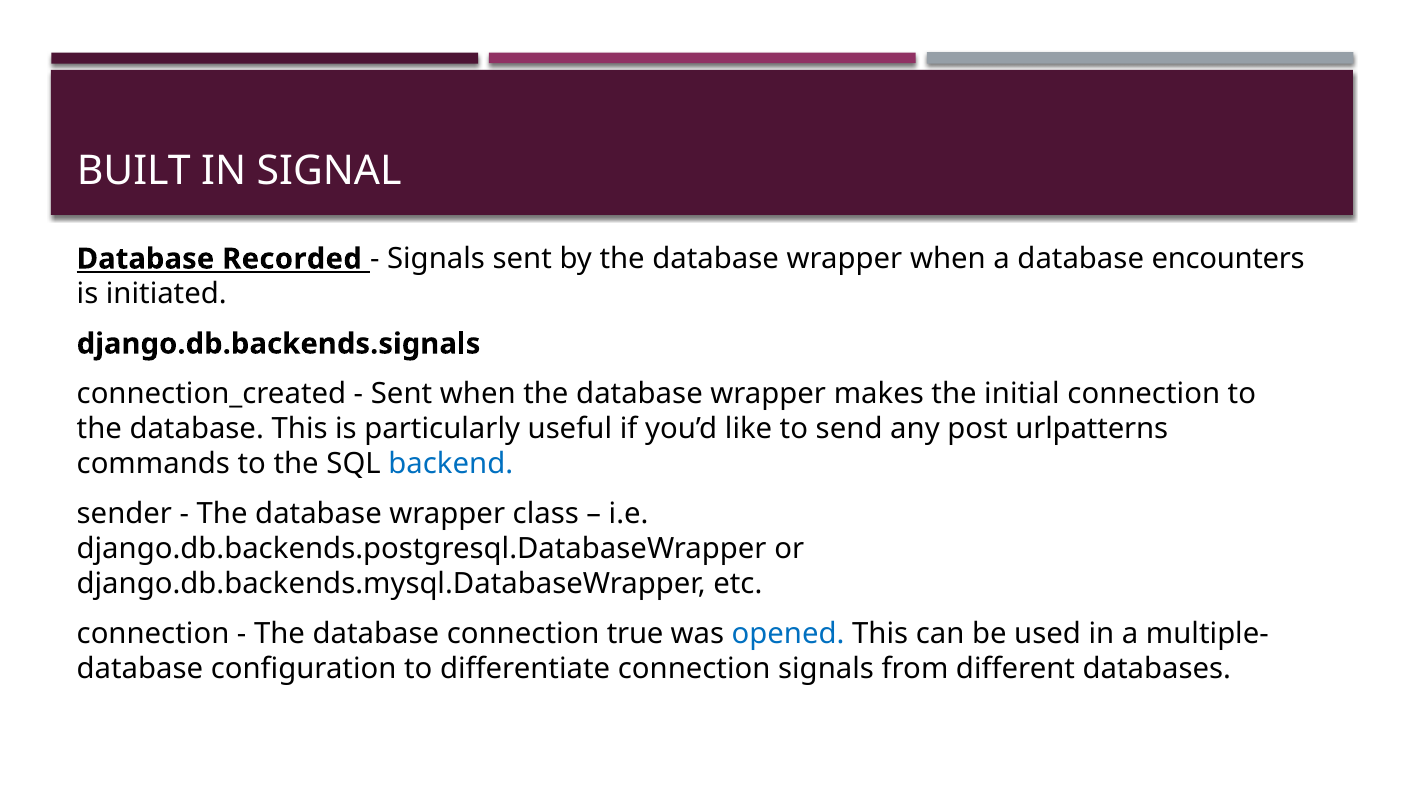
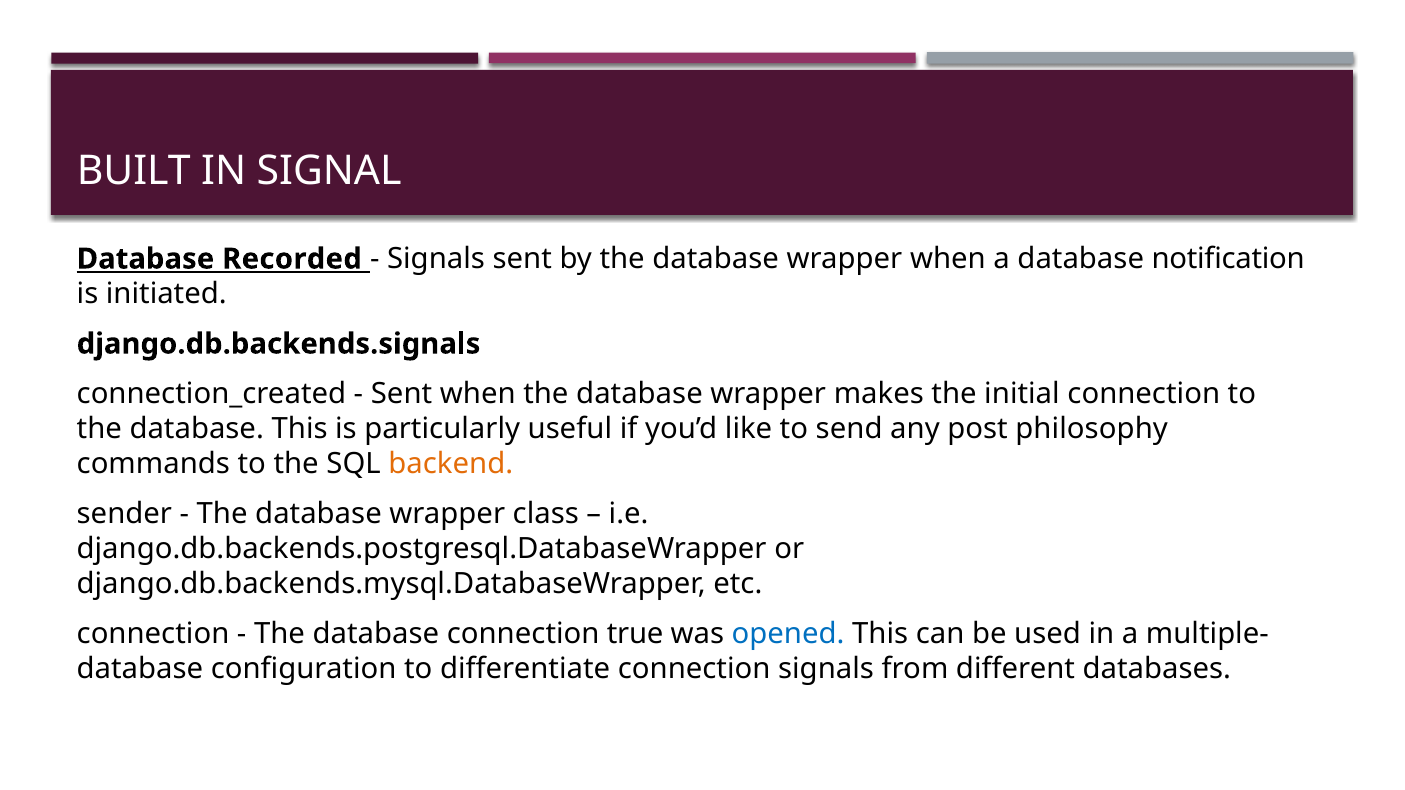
encounters: encounters -> notification
urlpatterns: urlpatterns -> philosophy
backend colour: blue -> orange
